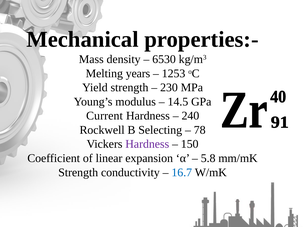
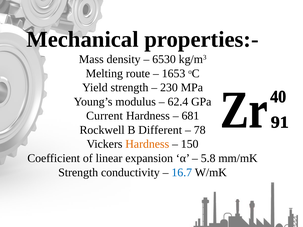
years: years -> route
1253: 1253 -> 1653
14.5: 14.5 -> 62.4
240: 240 -> 681
Selecting: Selecting -> Different
Hardness at (147, 144) colour: purple -> orange
